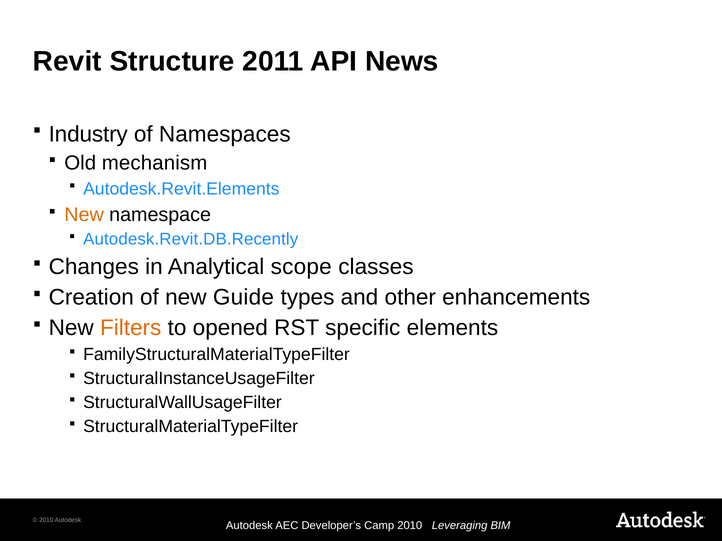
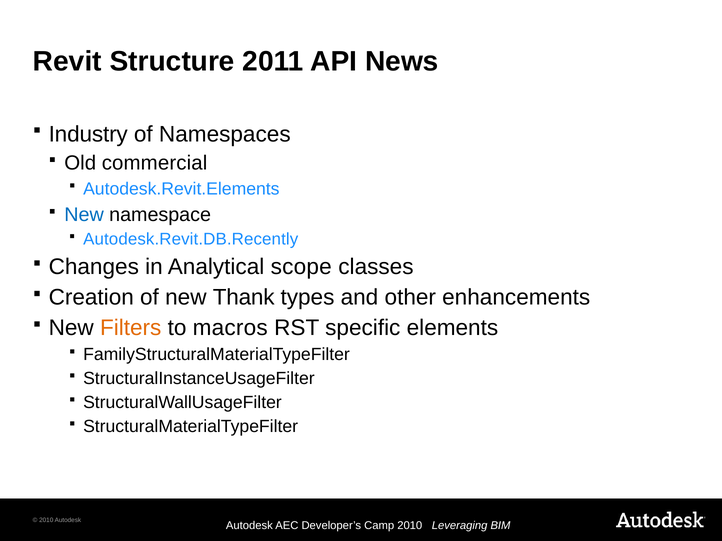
mechanism: mechanism -> commercial
New at (84, 215) colour: orange -> blue
Guide: Guide -> Thank
opened: opened -> macros
